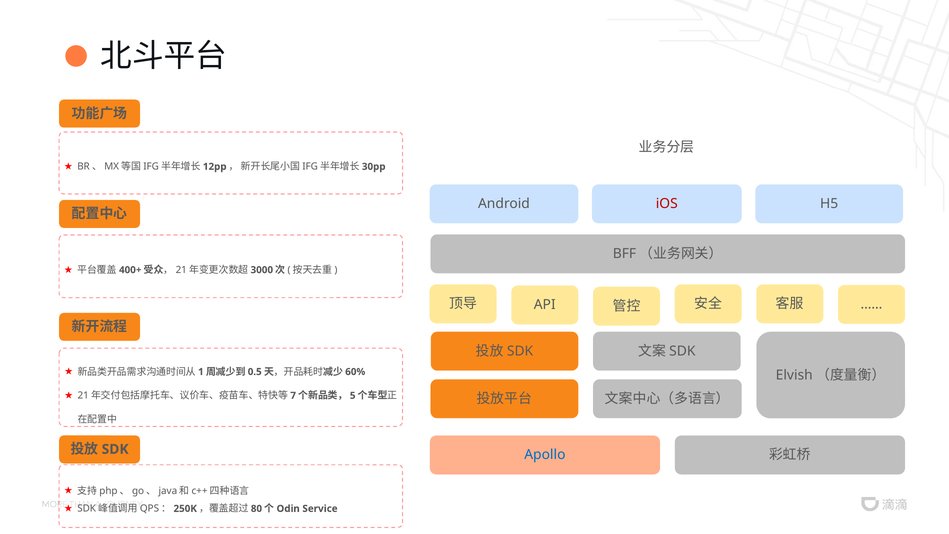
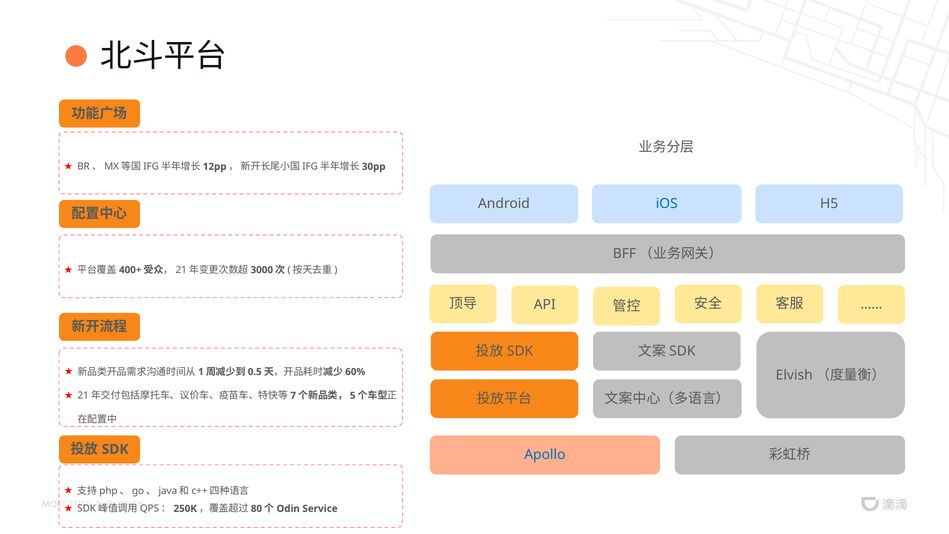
iOS colour: red -> blue
